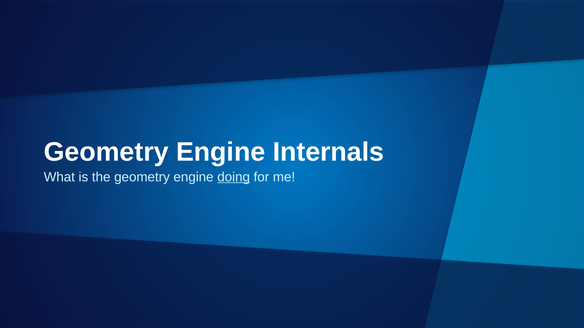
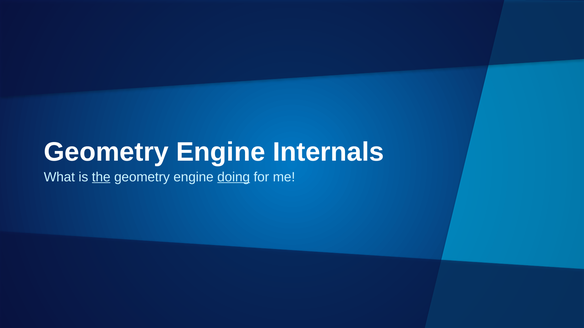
the underline: none -> present
